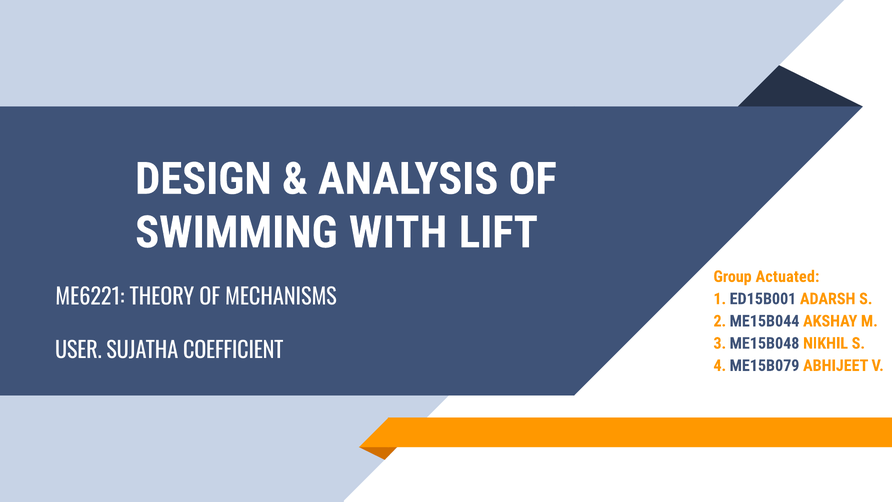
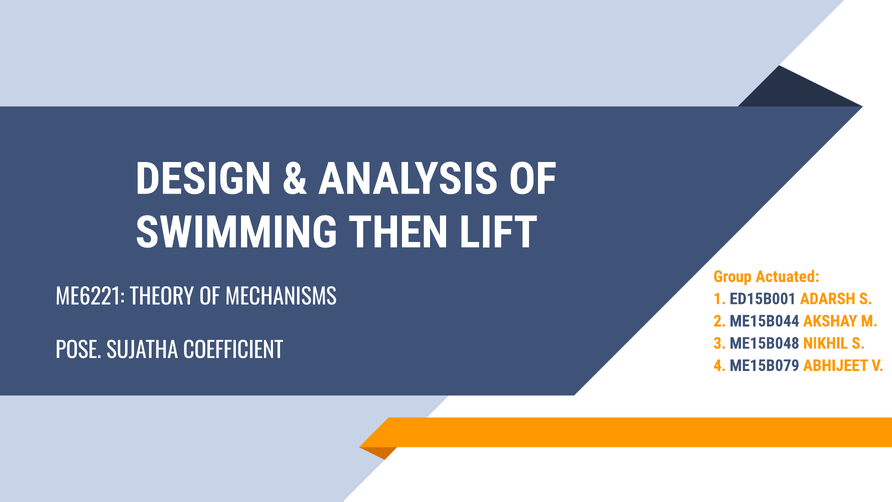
WITH: WITH -> THEN
USER: USER -> POSE
